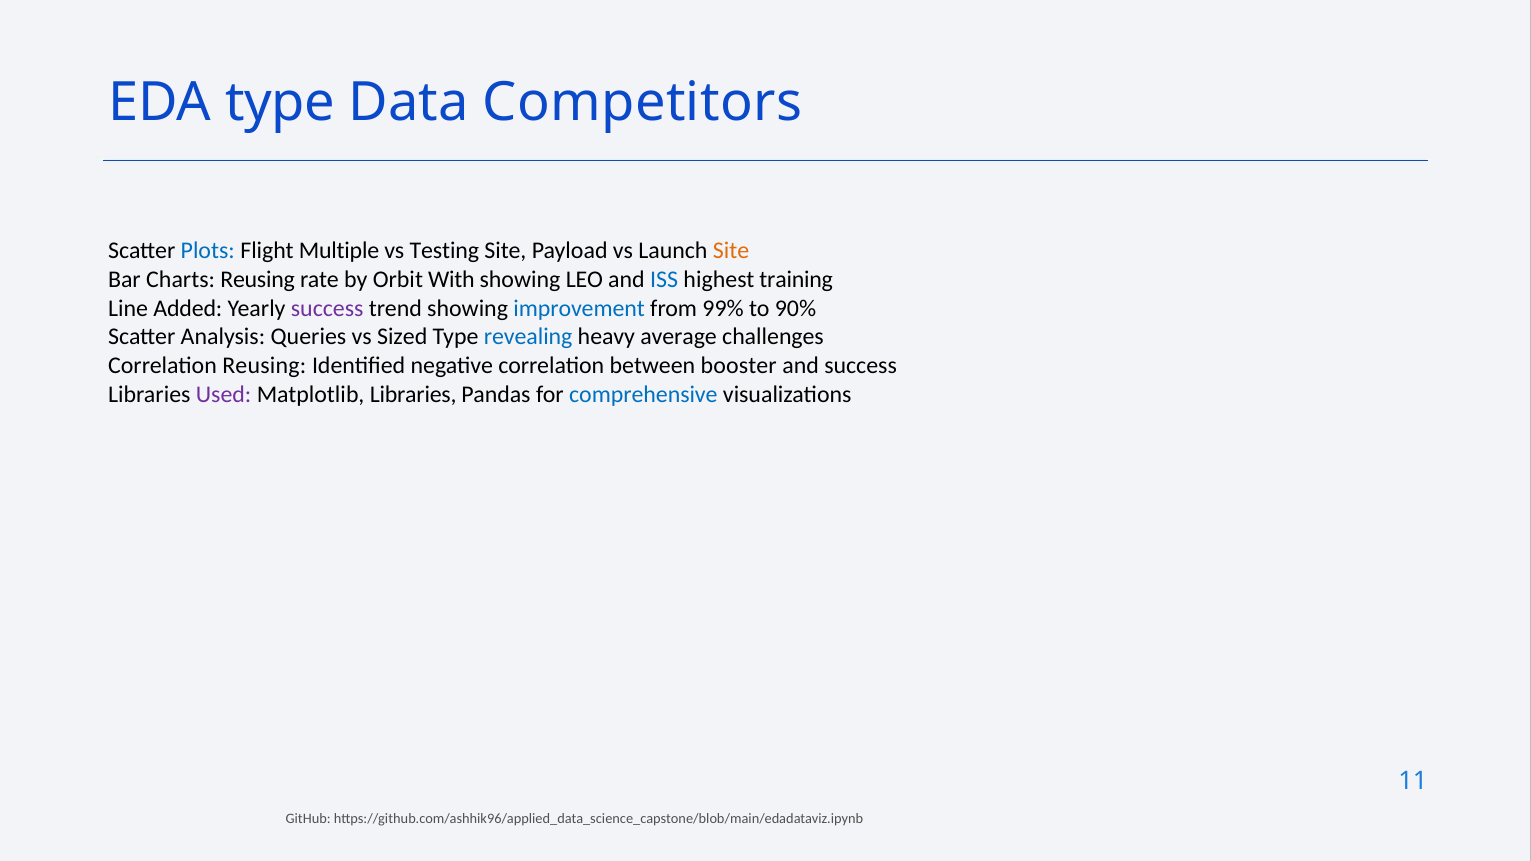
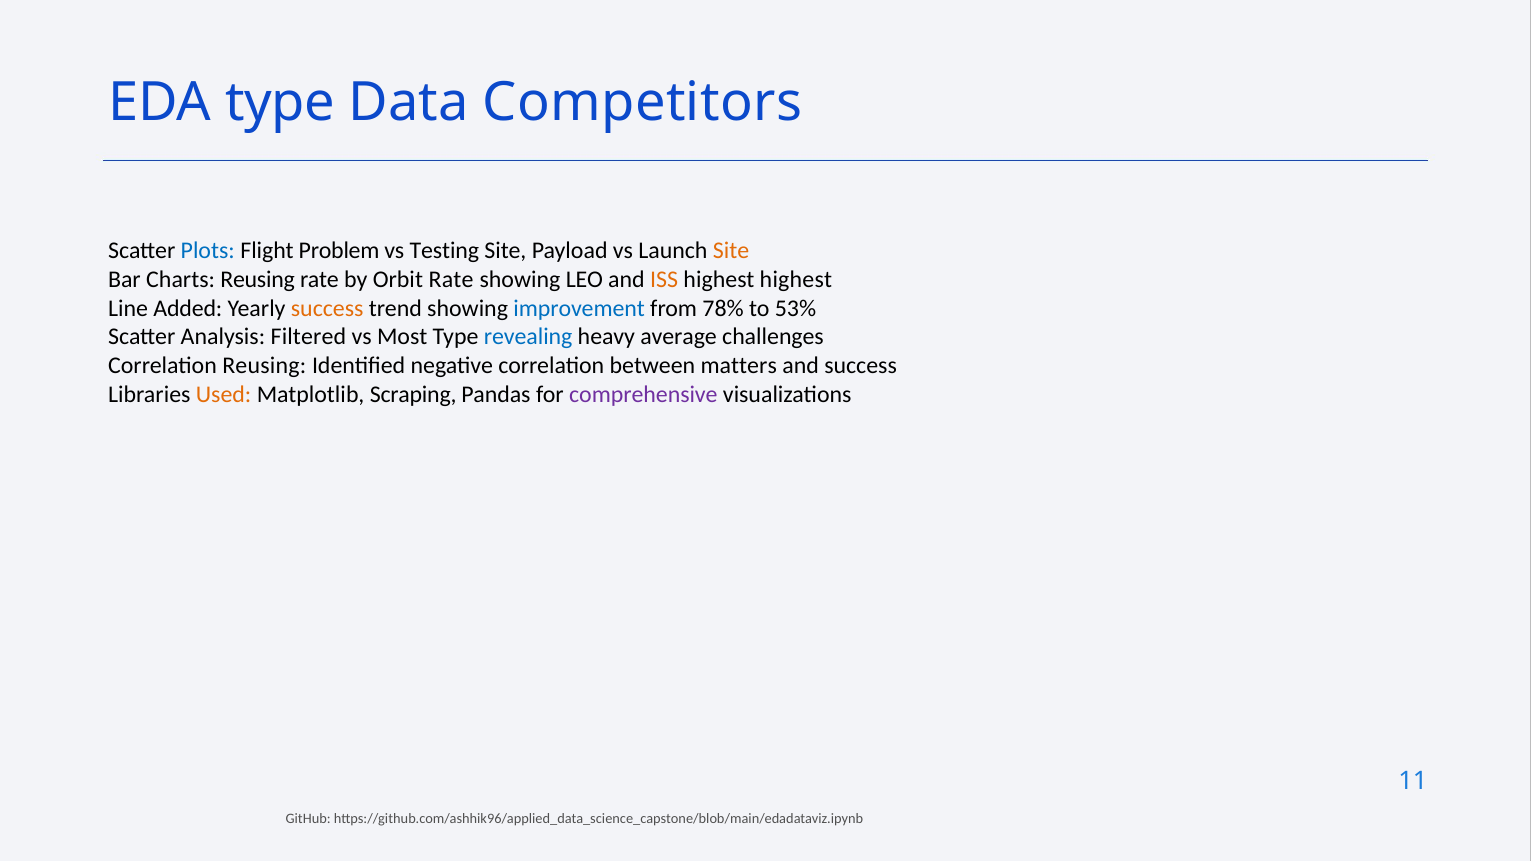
Multiple: Multiple -> Problem
Orbit With: With -> Rate
ISS colour: blue -> orange
highest training: training -> highest
success at (327, 308) colour: purple -> orange
99%: 99% -> 78%
90%: 90% -> 53%
Queries: Queries -> Filtered
Sized: Sized -> Most
booster: booster -> matters
Used colour: purple -> orange
Matplotlib Libraries: Libraries -> Scraping
comprehensive colour: blue -> purple
